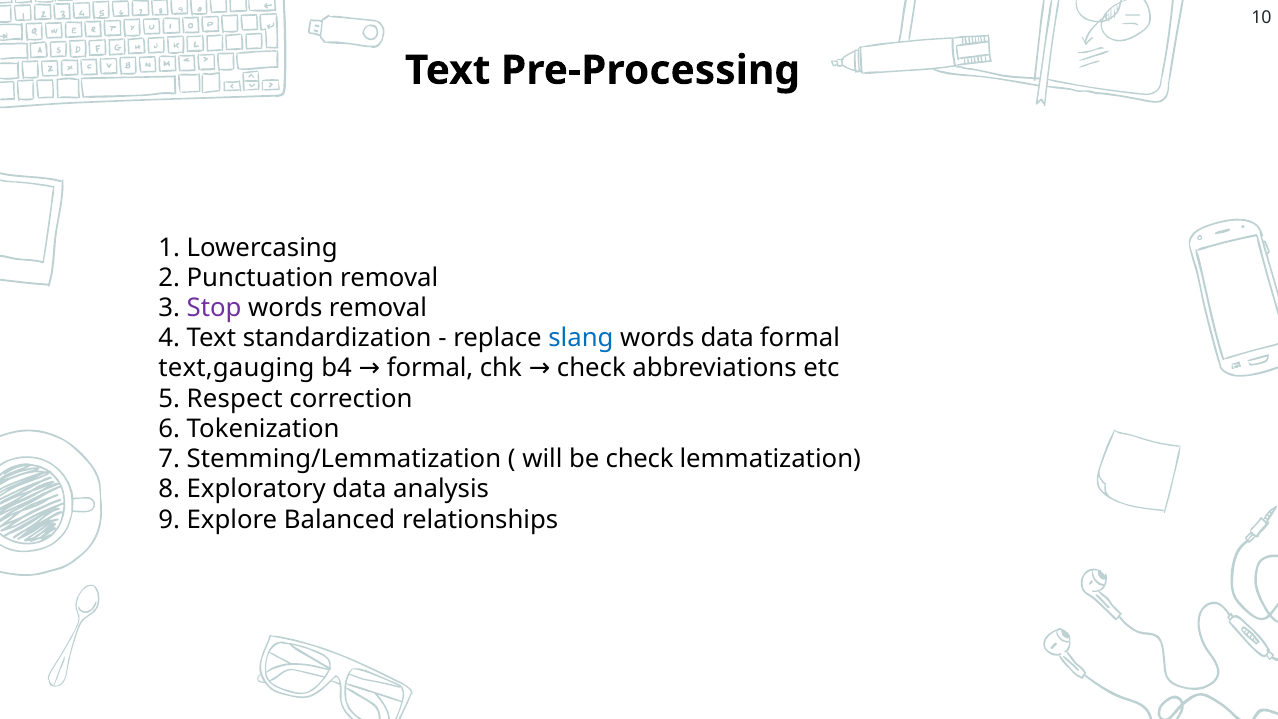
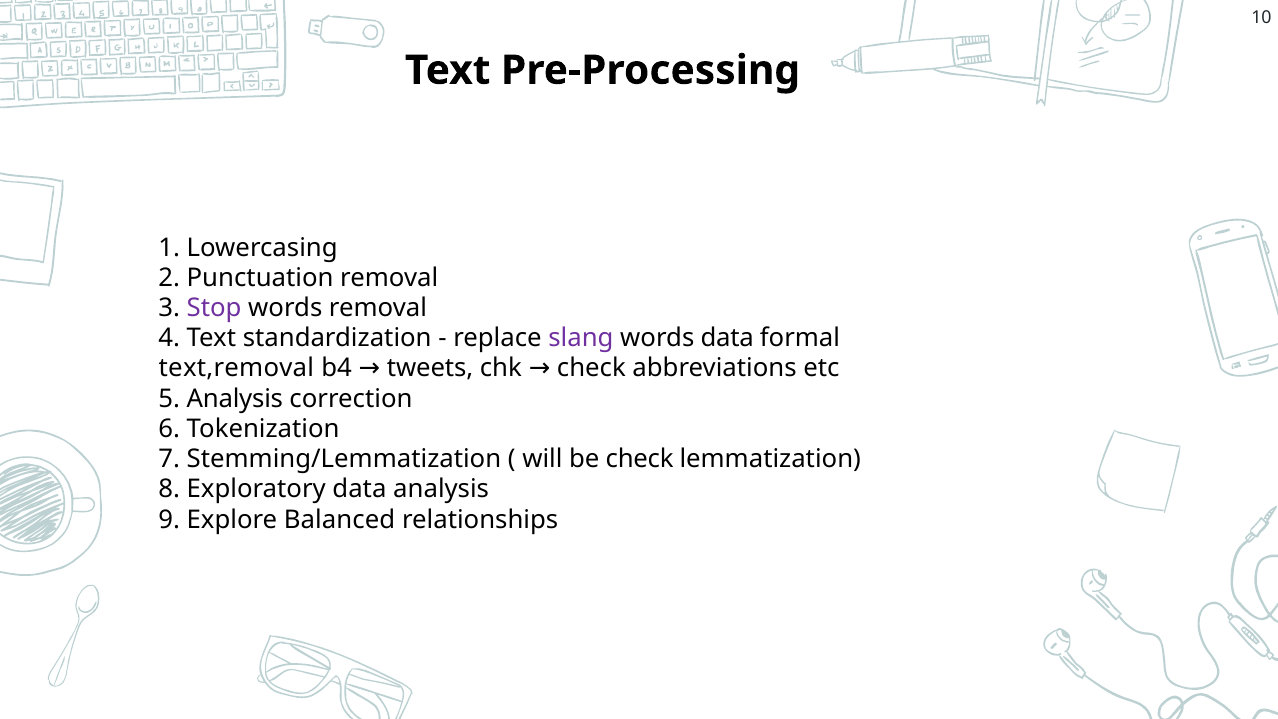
slang colour: blue -> purple
text,gauging: text,gauging -> text,removal
b4 formal: formal -> tweets
5 Respect: Respect -> Analysis
